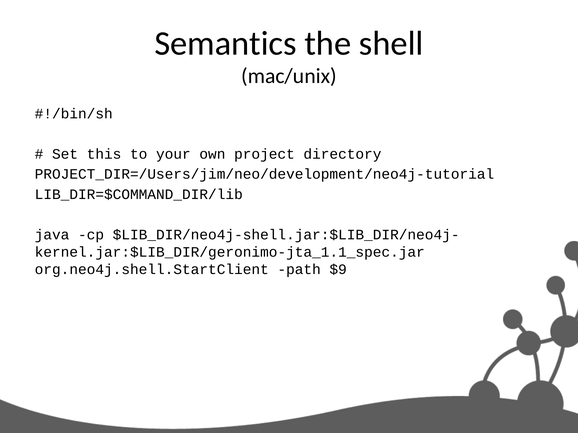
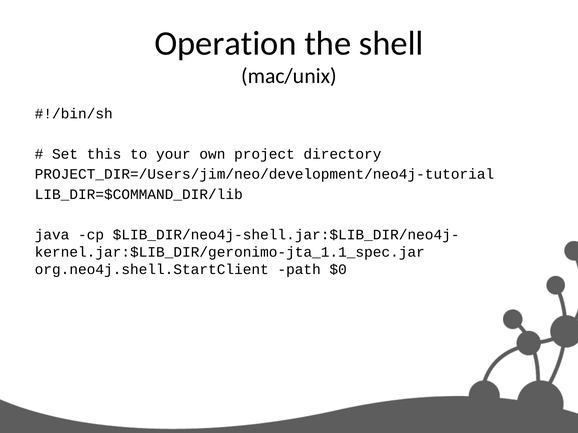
Semantics: Semantics -> Operation
$9: $9 -> $0
